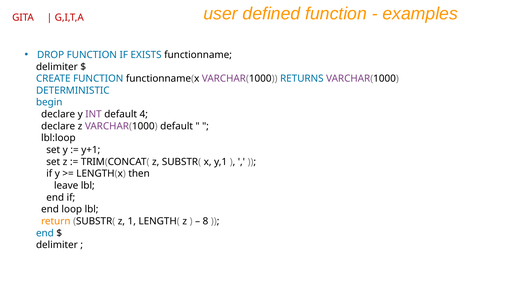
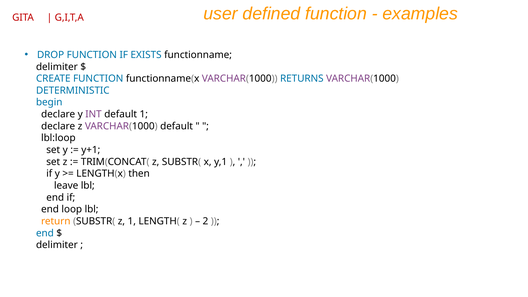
default 4: 4 -> 1
8: 8 -> 2
